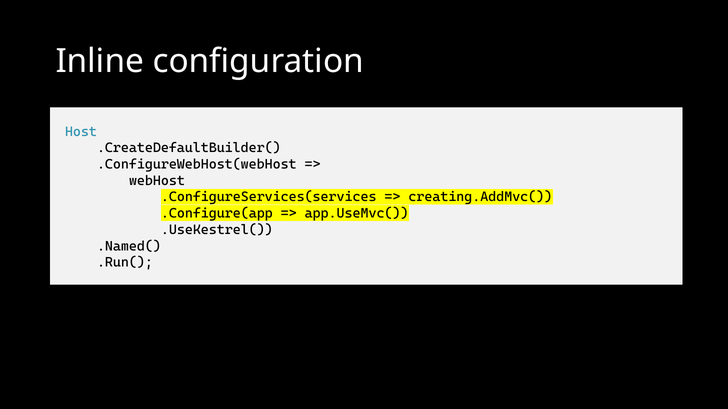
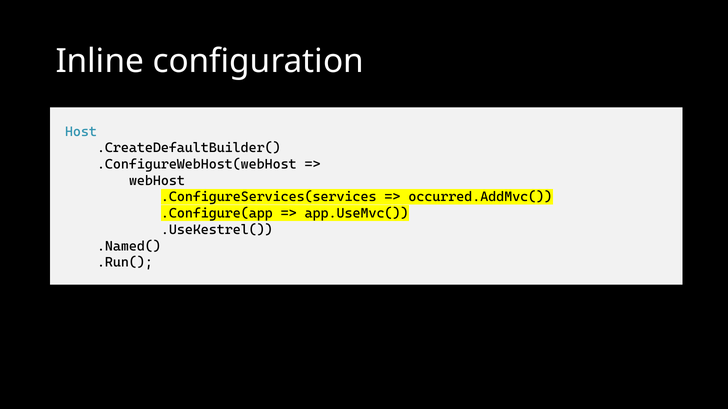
creating.AddMvc(: creating.AddMvc( -> occurred.AddMvc(
